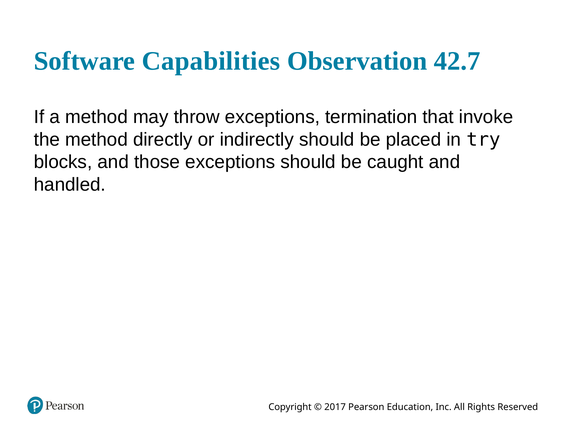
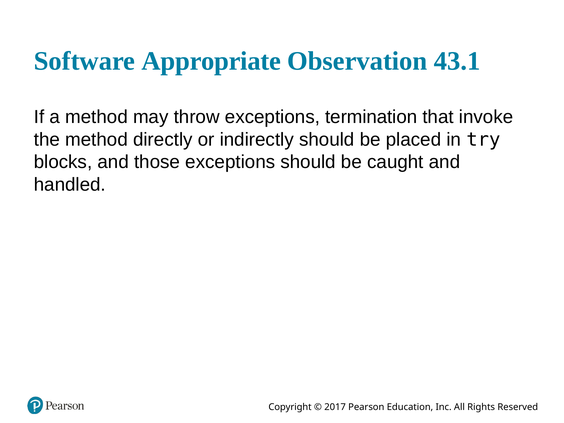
Capabilities: Capabilities -> Appropriate
42.7: 42.7 -> 43.1
